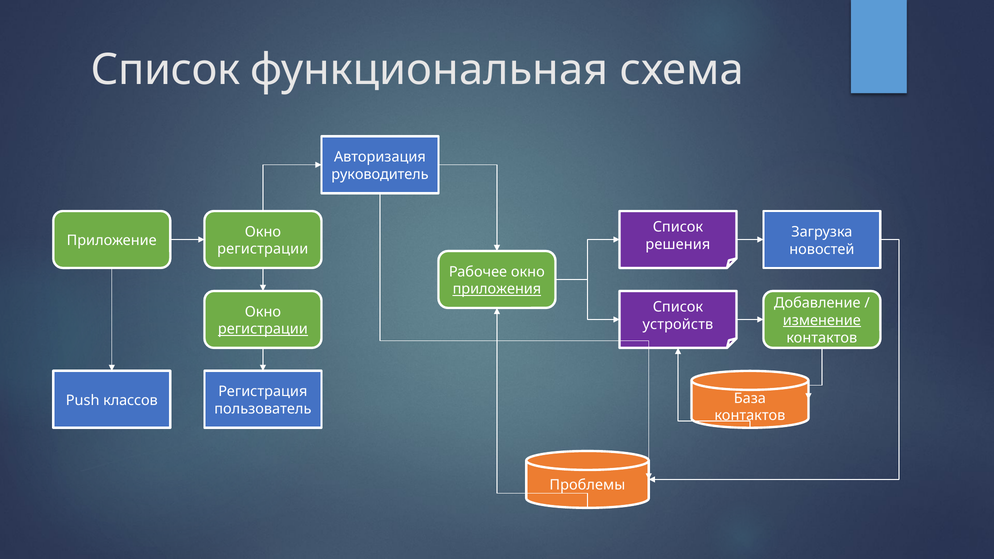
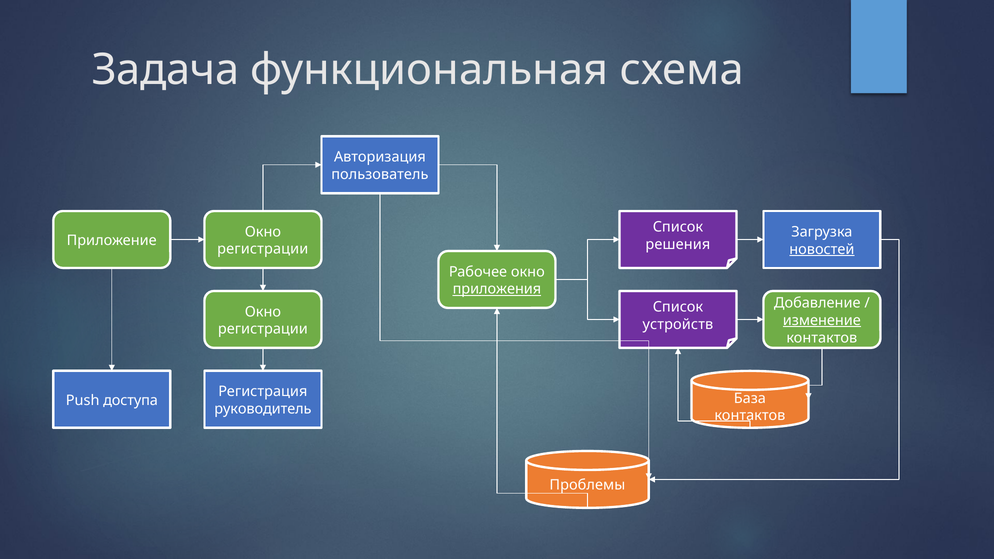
Список at (165, 70): Список -> Задача
руководитель: руководитель -> пользователь
новостей underline: none -> present
регистрации at (263, 329) underline: present -> none
классов: классов -> доступа
пользователь: пользователь -> руководитель
